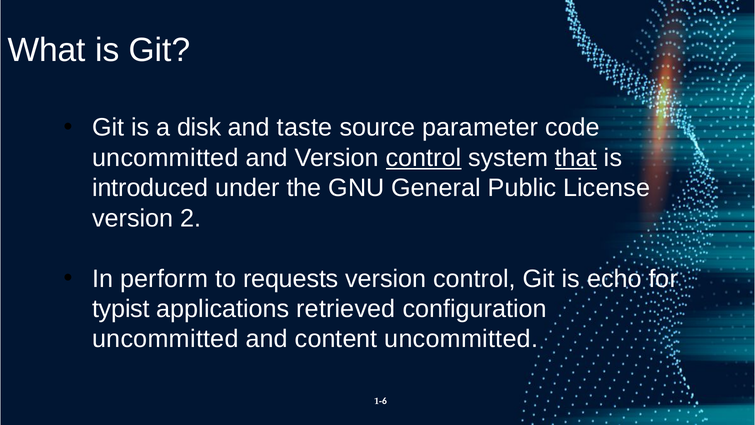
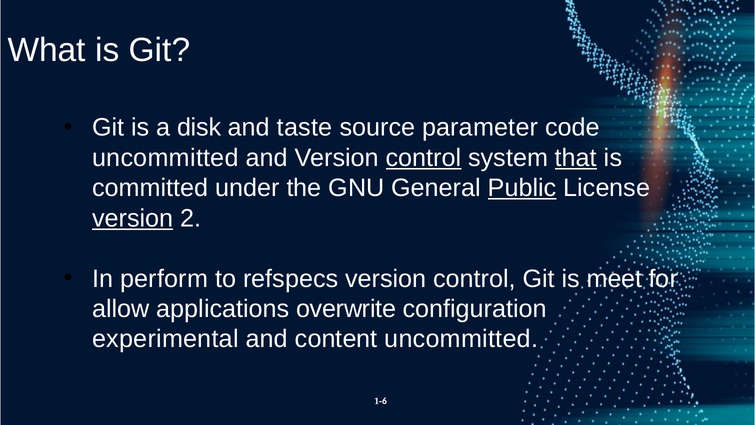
introduced: introduced -> committed
Public underline: none -> present
version at (133, 218) underline: none -> present
requests: requests -> refspecs
echo: echo -> meet
typist: typist -> allow
retrieved: retrieved -> overwrite
uncommitted at (165, 339): uncommitted -> experimental
